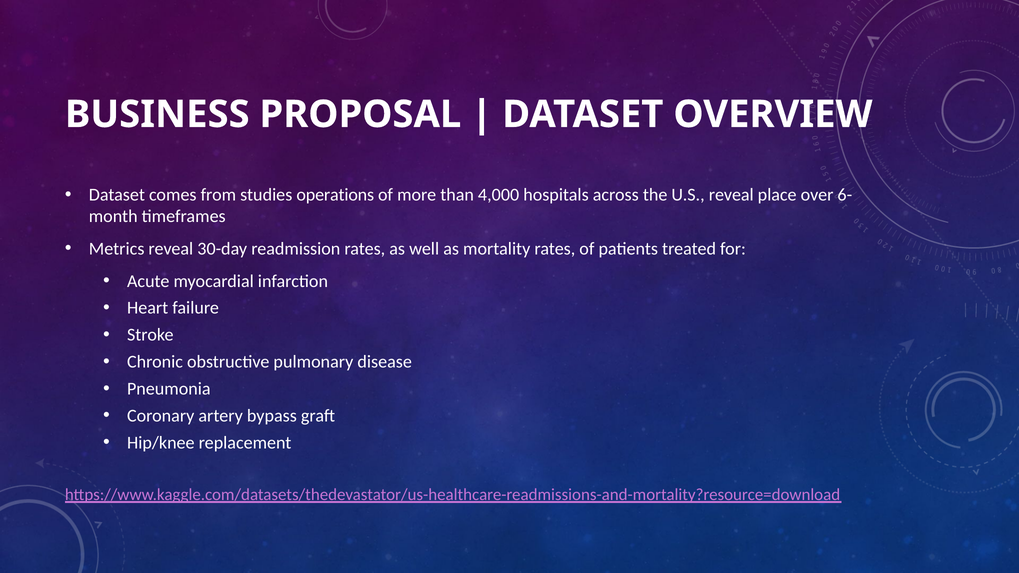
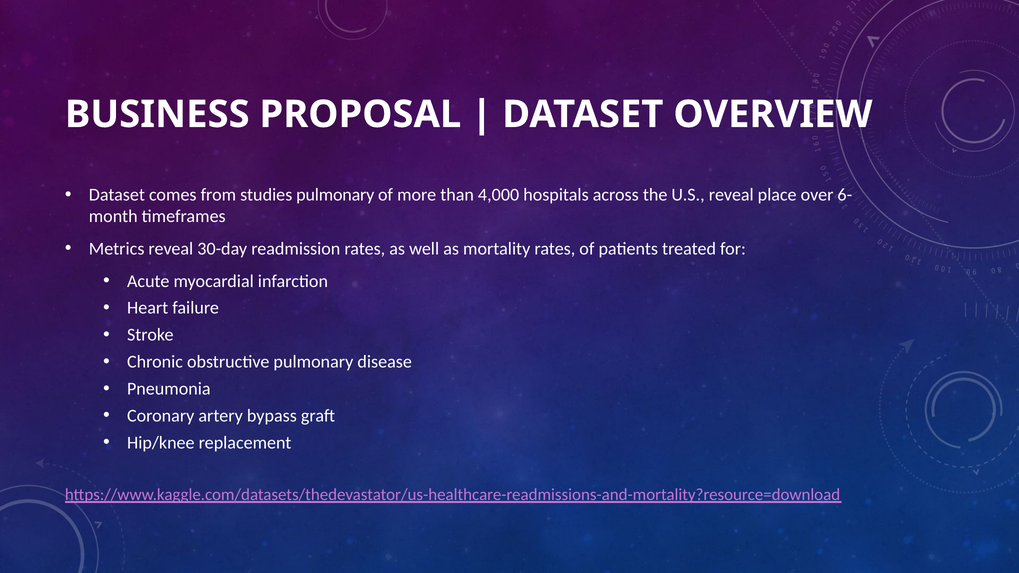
studies operations: operations -> pulmonary
